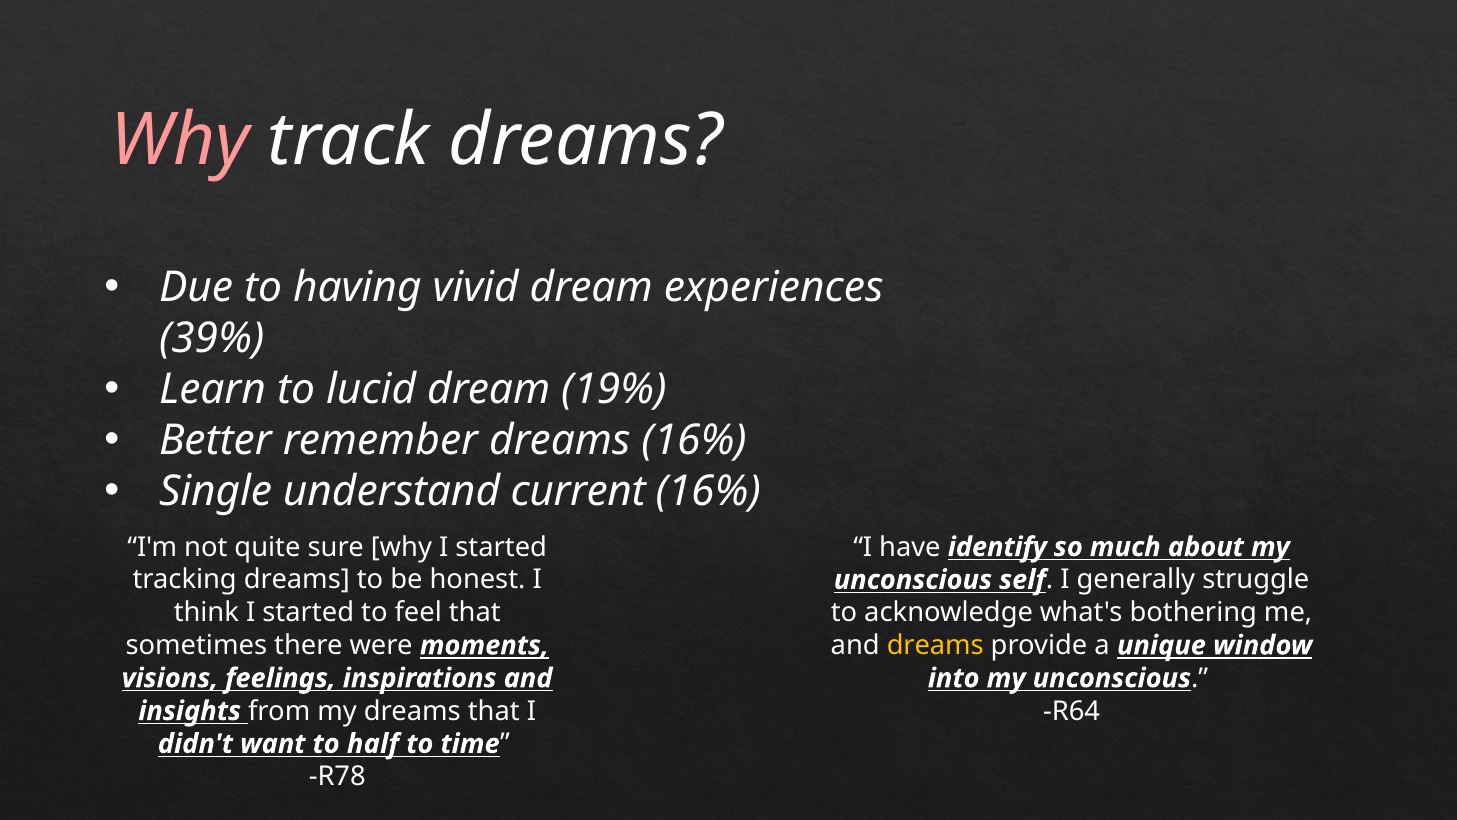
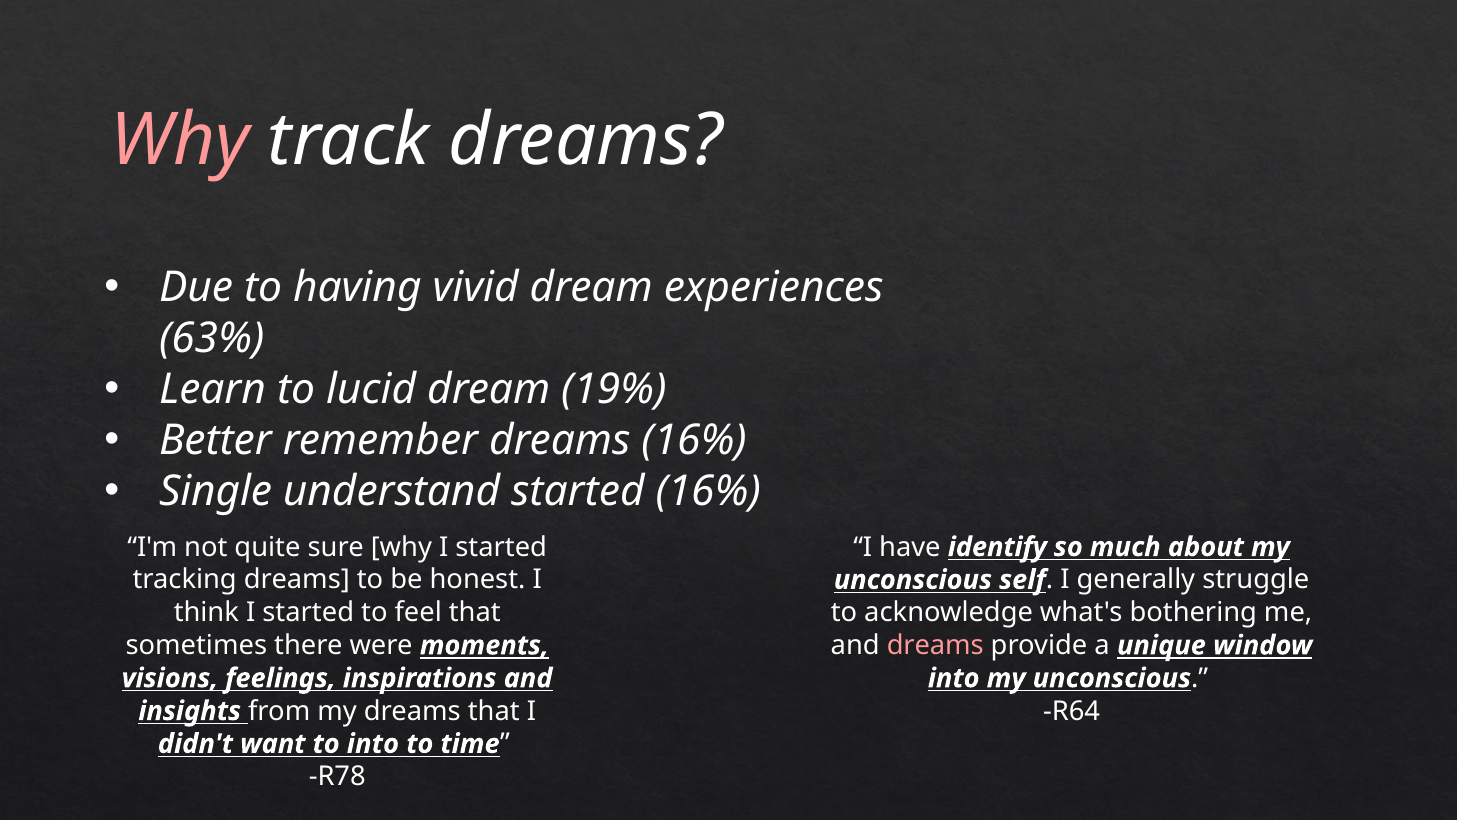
39%: 39% -> 63%
understand current: current -> started
dreams at (935, 645) colour: yellow -> pink
to half: half -> into
